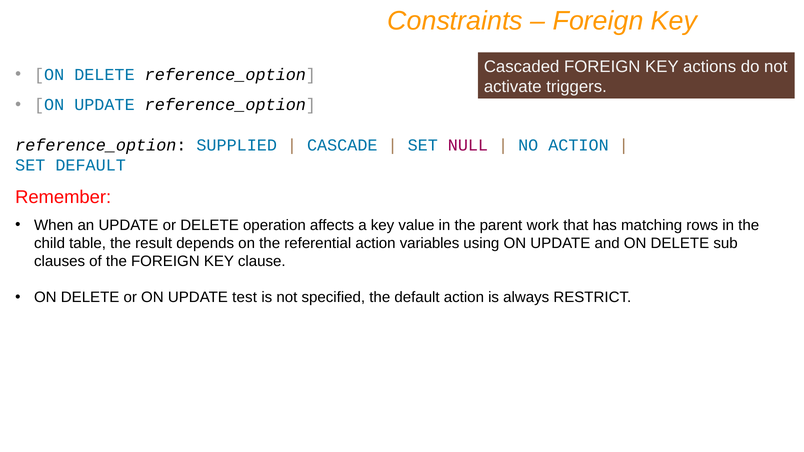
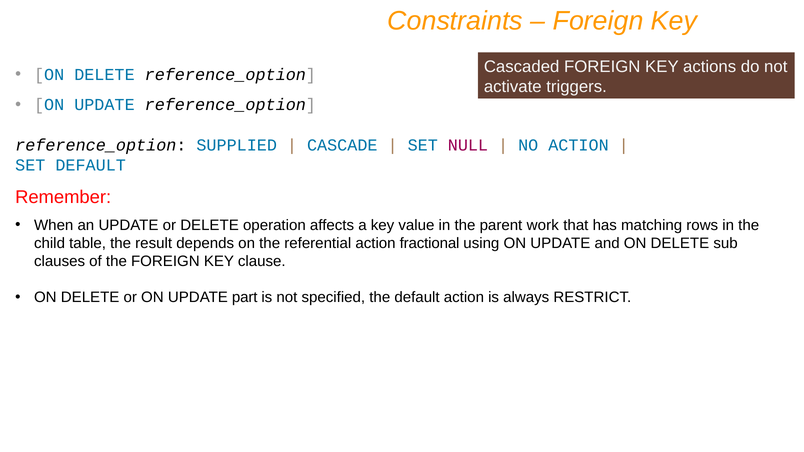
variables: variables -> fractional
test: test -> part
